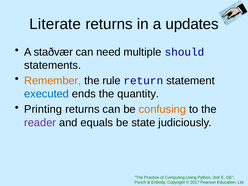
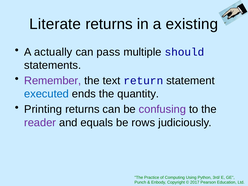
updates: updates -> existing
staðvær: staðvær -> actually
need: need -> pass
Remember colour: orange -> purple
rule: rule -> text
confusing colour: orange -> purple
state: state -> rows
